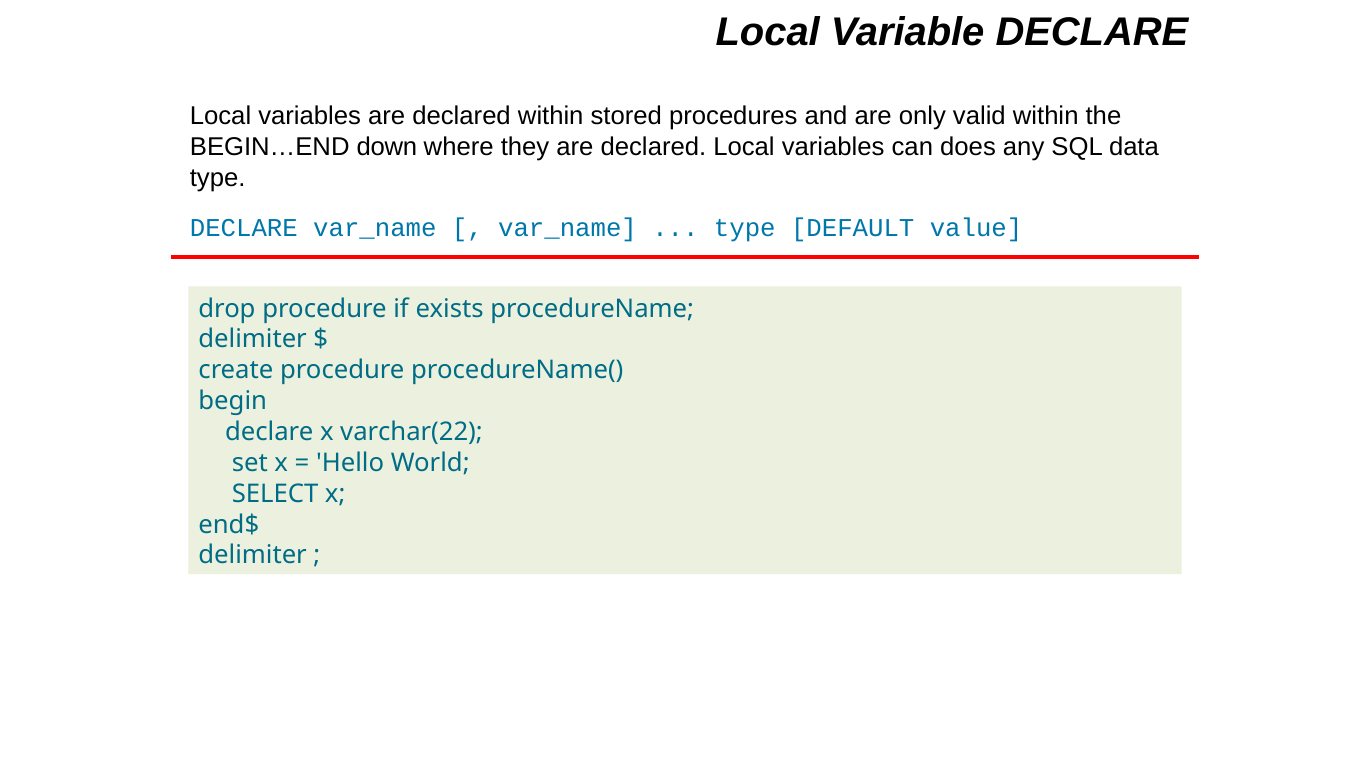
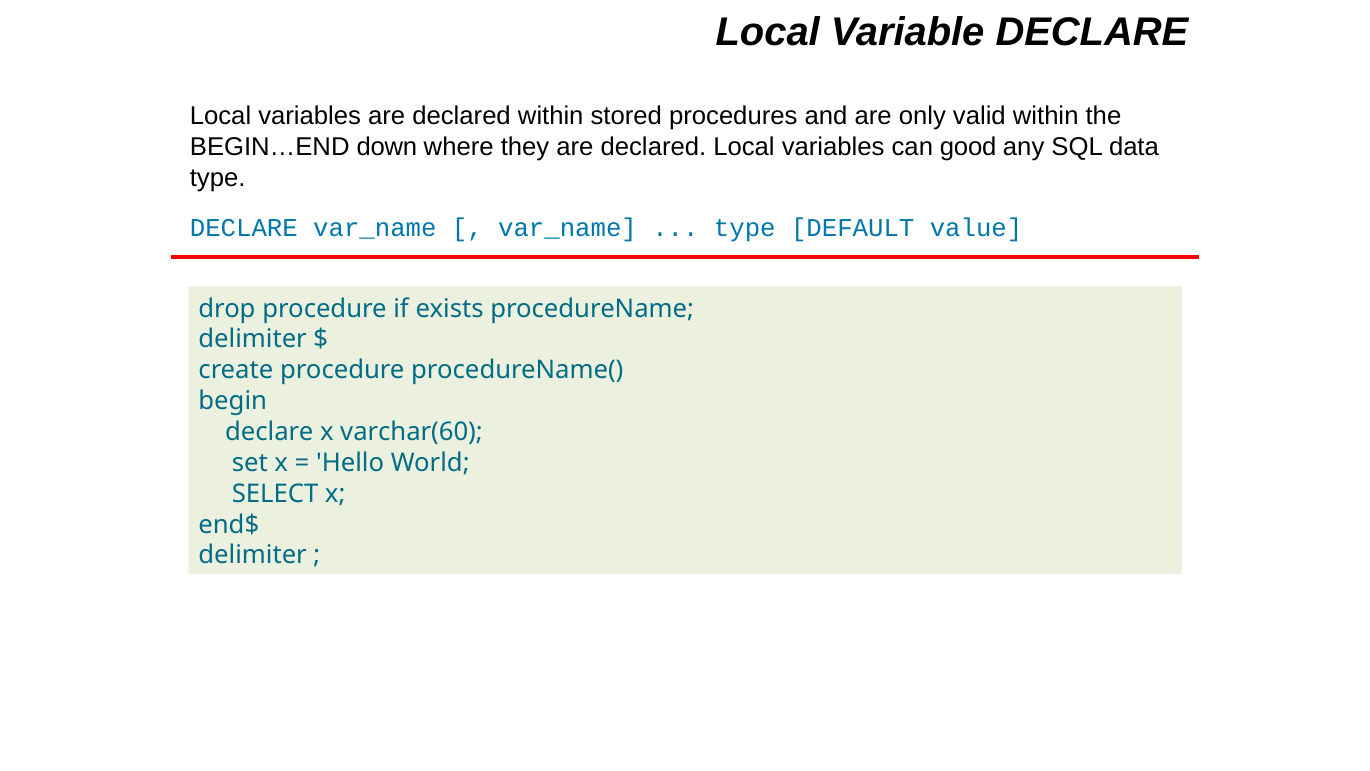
does: does -> good
varchar(22: varchar(22 -> varchar(60
